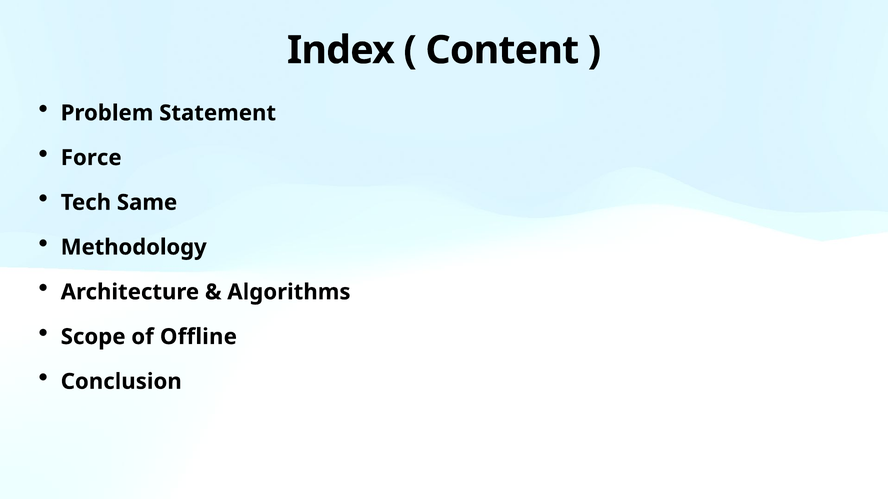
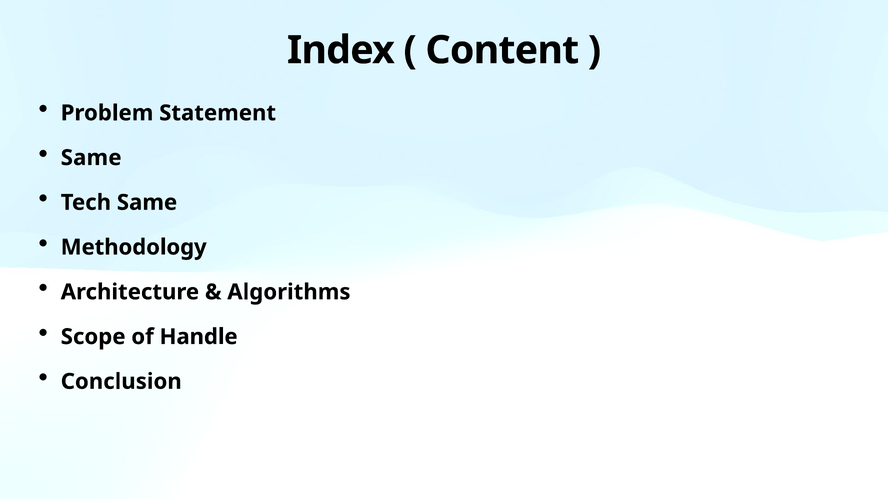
Force at (91, 158): Force -> Same
Offline: Offline -> Handle
